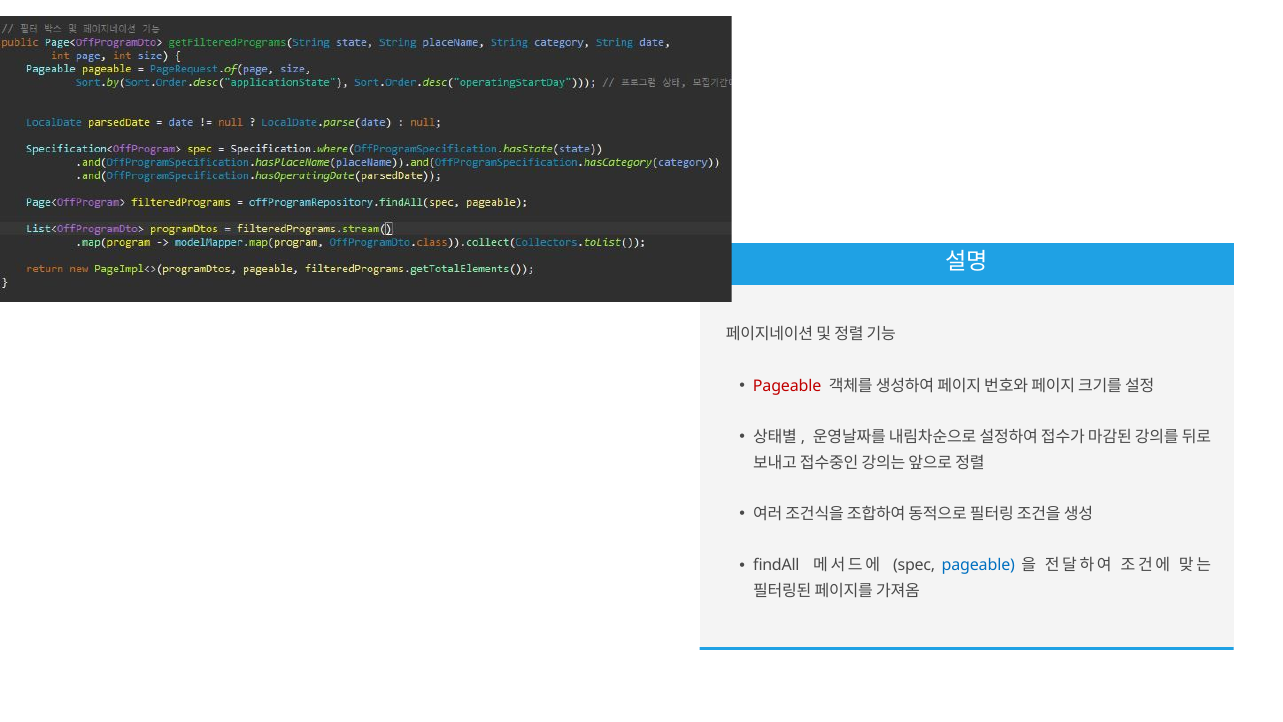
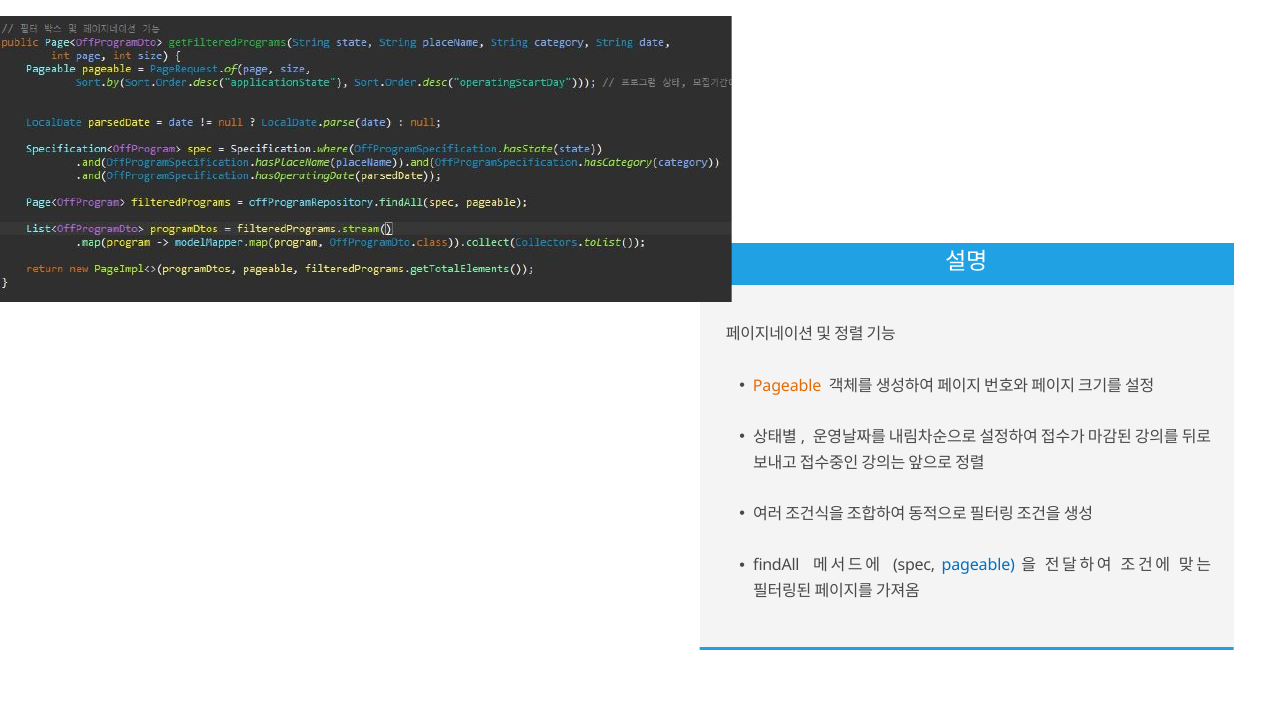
Pageable at (787, 386) colour: red -> orange
